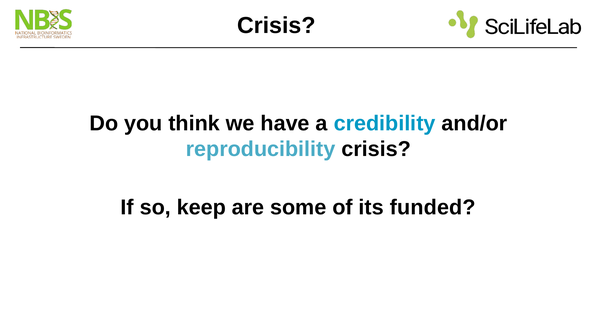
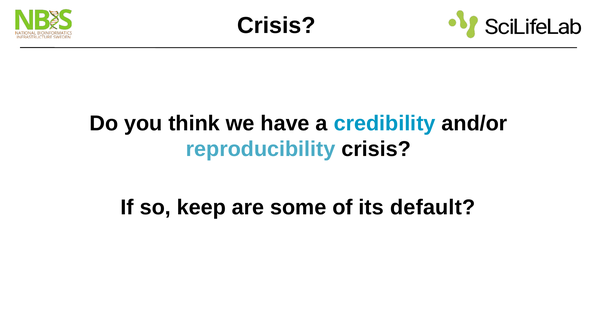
funded: funded -> default
